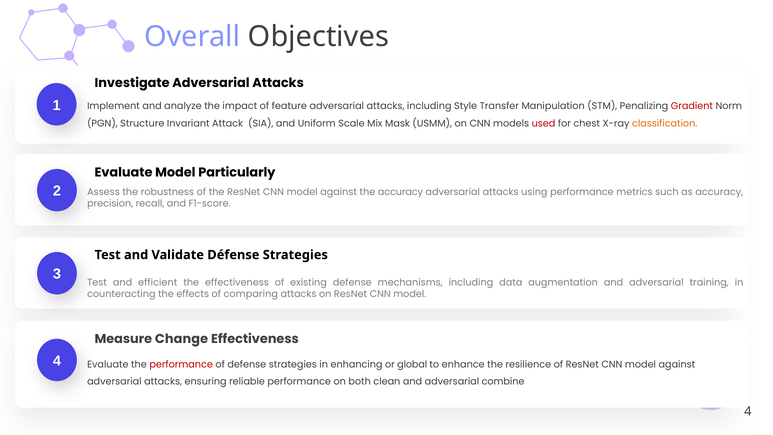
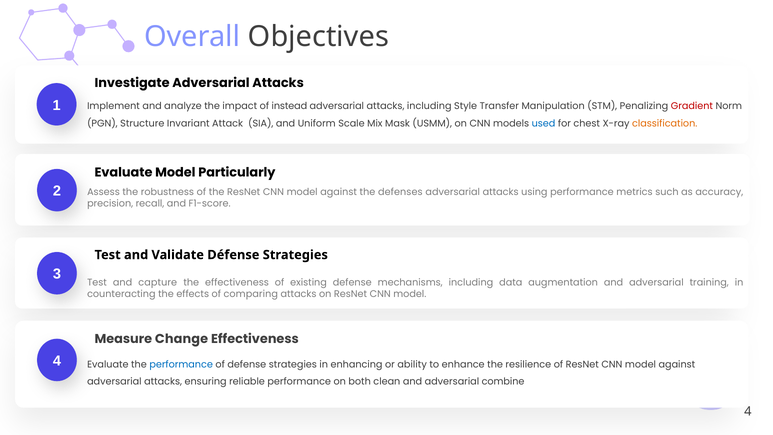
feature: feature -> instead
used colour: red -> blue
the accuracy: accuracy -> defenses
efficient: efficient -> capture
performance at (181, 364) colour: red -> blue
global: global -> ability
